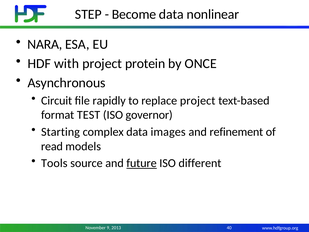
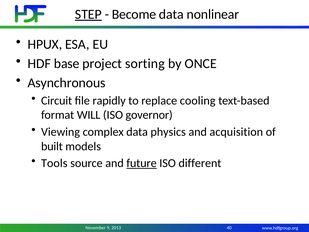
STEP underline: none -> present
NARA: NARA -> HPUX
with: with -> base
protein: protein -> sorting
replace project: project -> cooling
TEST: TEST -> WILL
Starting: Starting -> Viewing
images: images -> physics
refinement: refinement -> acquisition
read: read -> built
